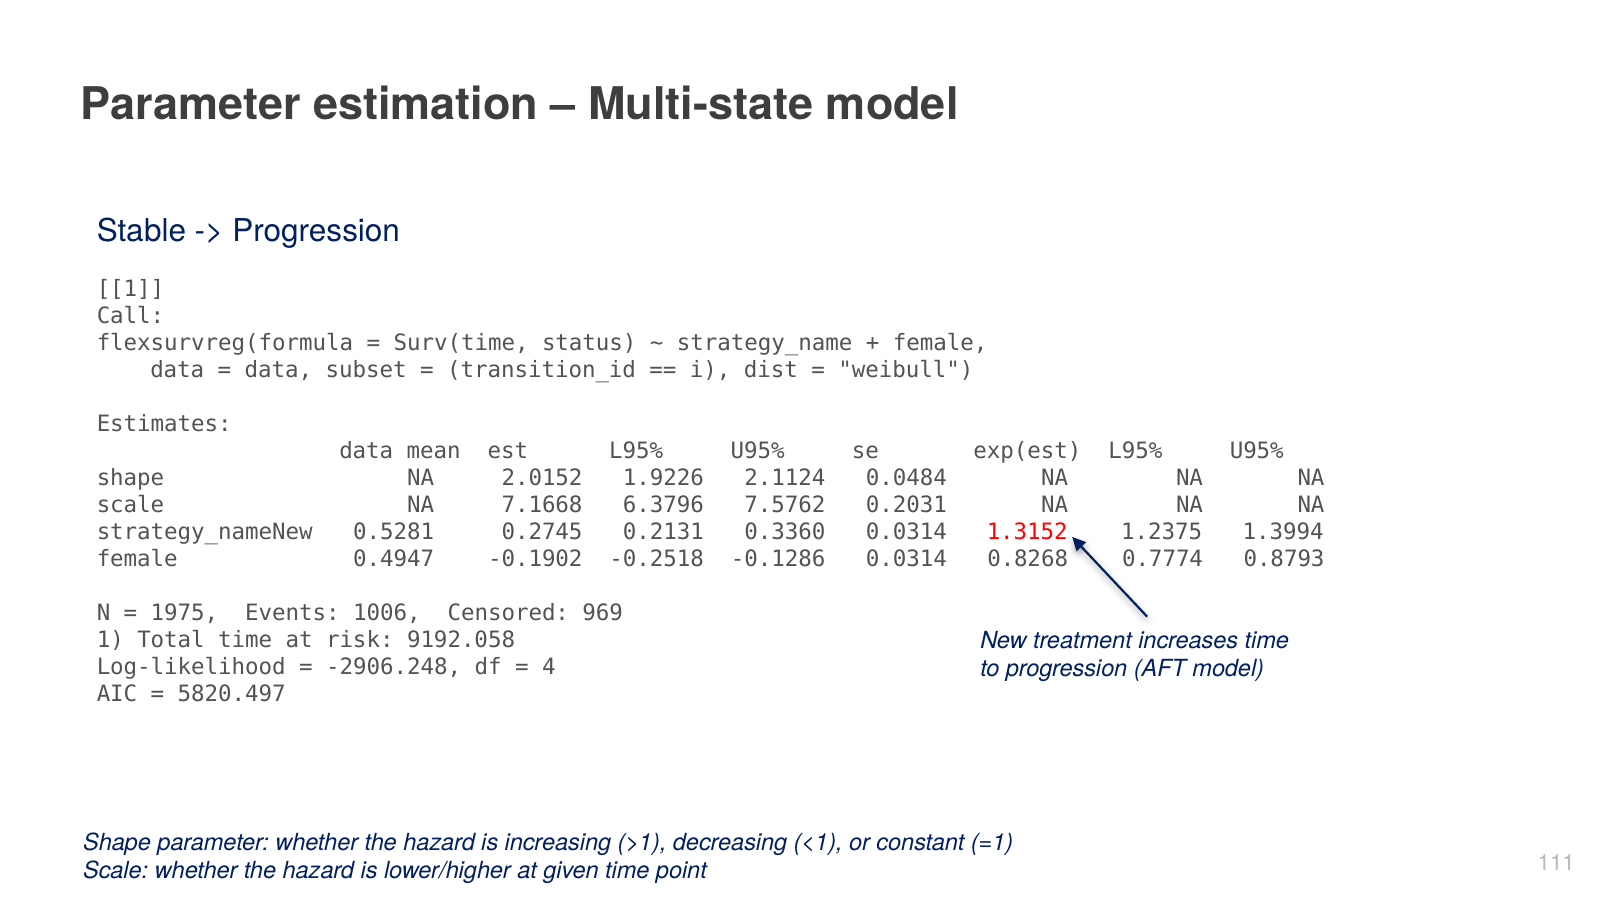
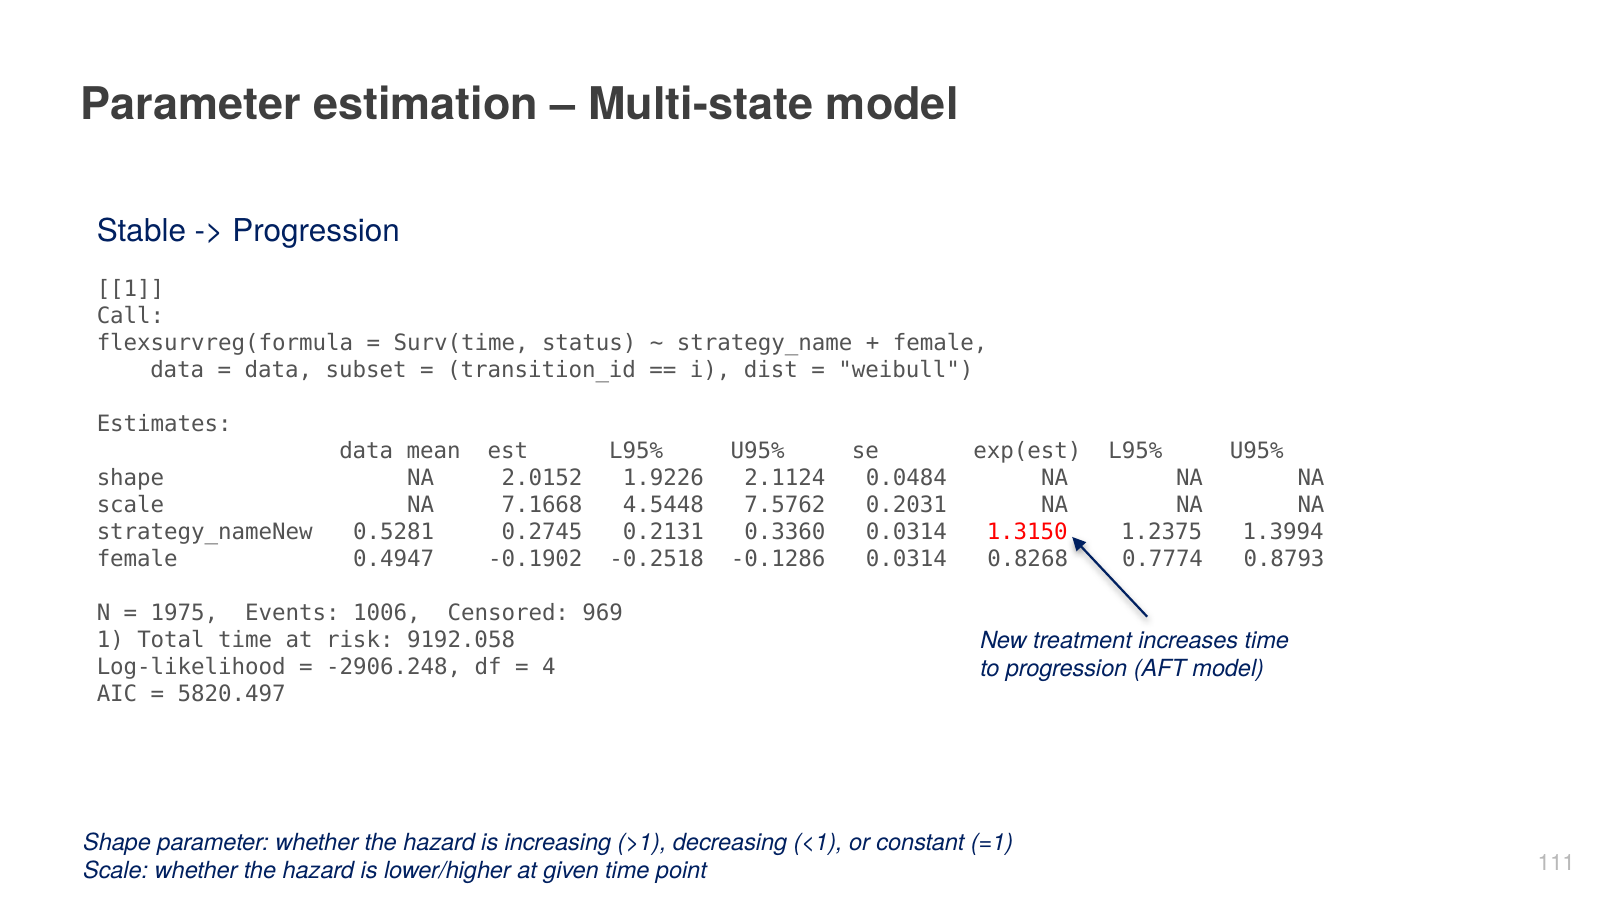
6.3796: 6.3796 -> 4.5448
1.3152: 1.3152 -> 1.3150
